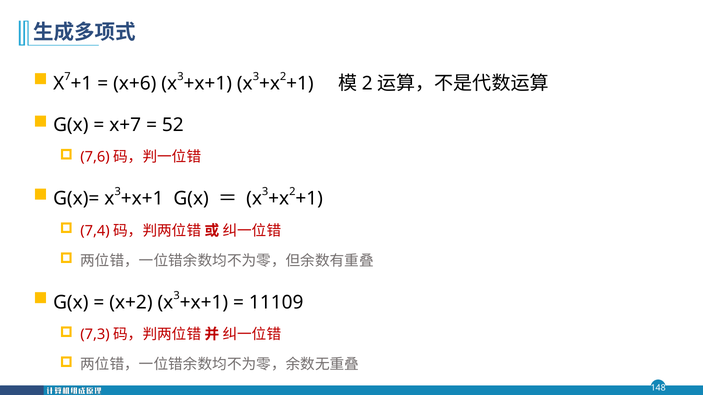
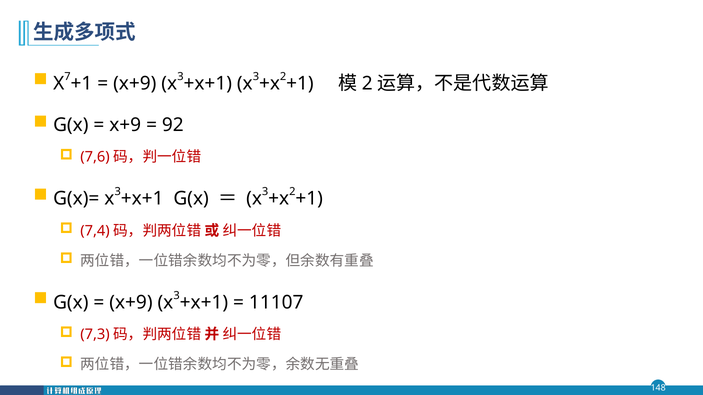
x+6 at (135, 83): x+6 -> x+9
x+7 at (125, 125): x+7 -> x+9
52: 52 -> 92
x+2 at (131, 303): x+2 -> x+9
11109: 11109 -> 11107
